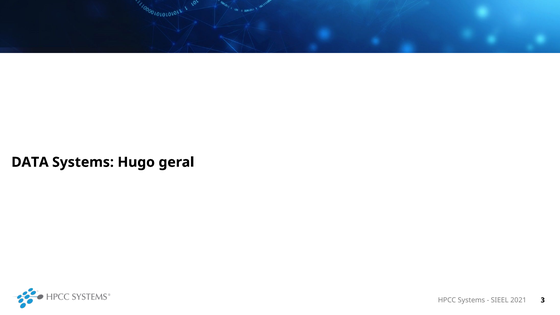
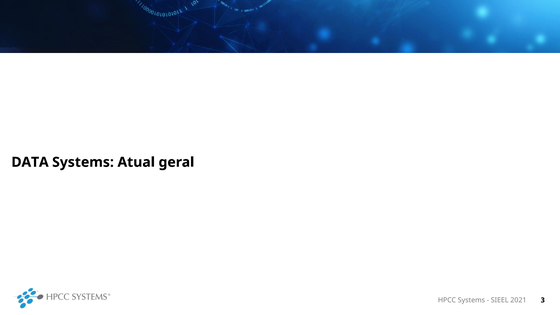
Hugo: Hugo -> Atual
